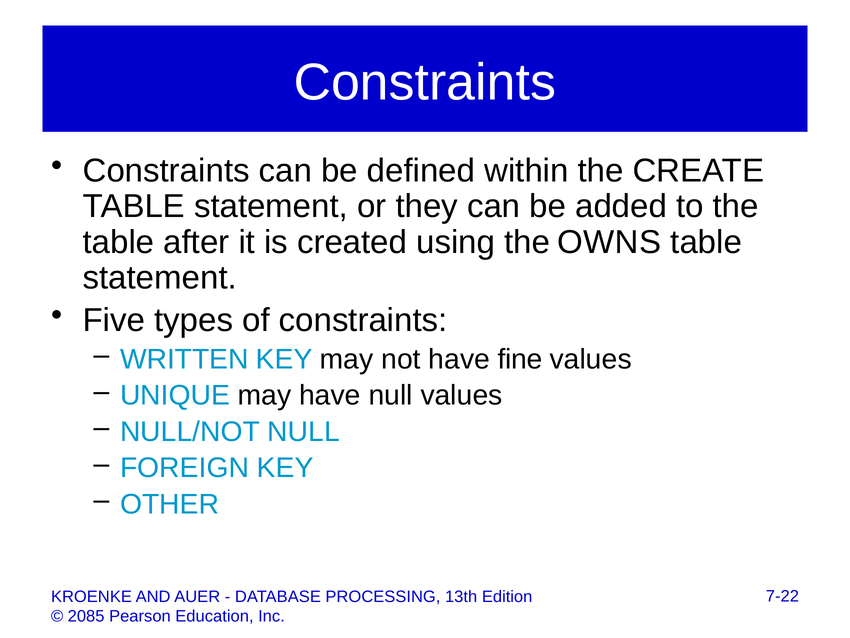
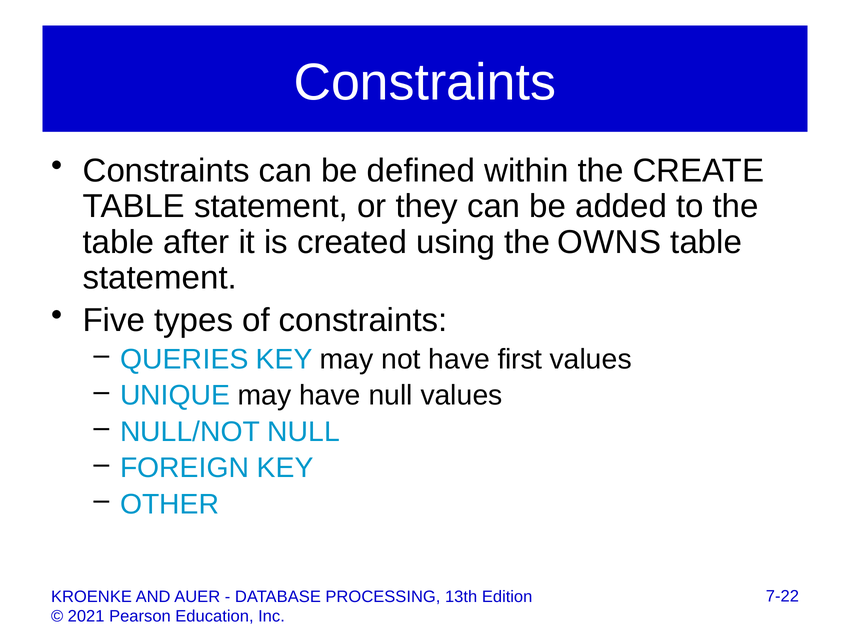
WRITTEN: WRITTEN -> QUERIES
fine: fine -> first
2085: 2085 -> 2021
